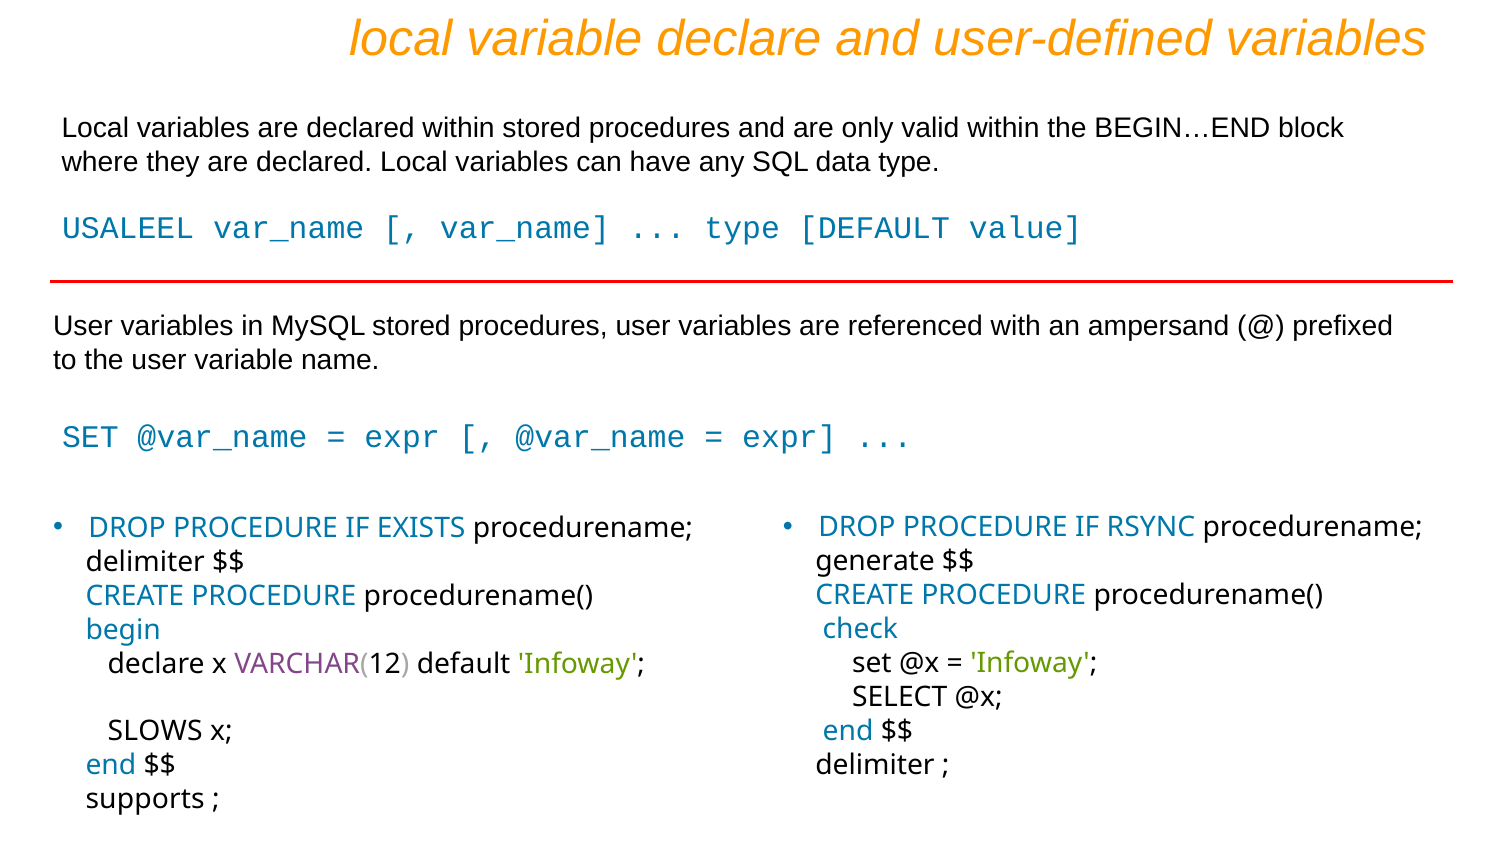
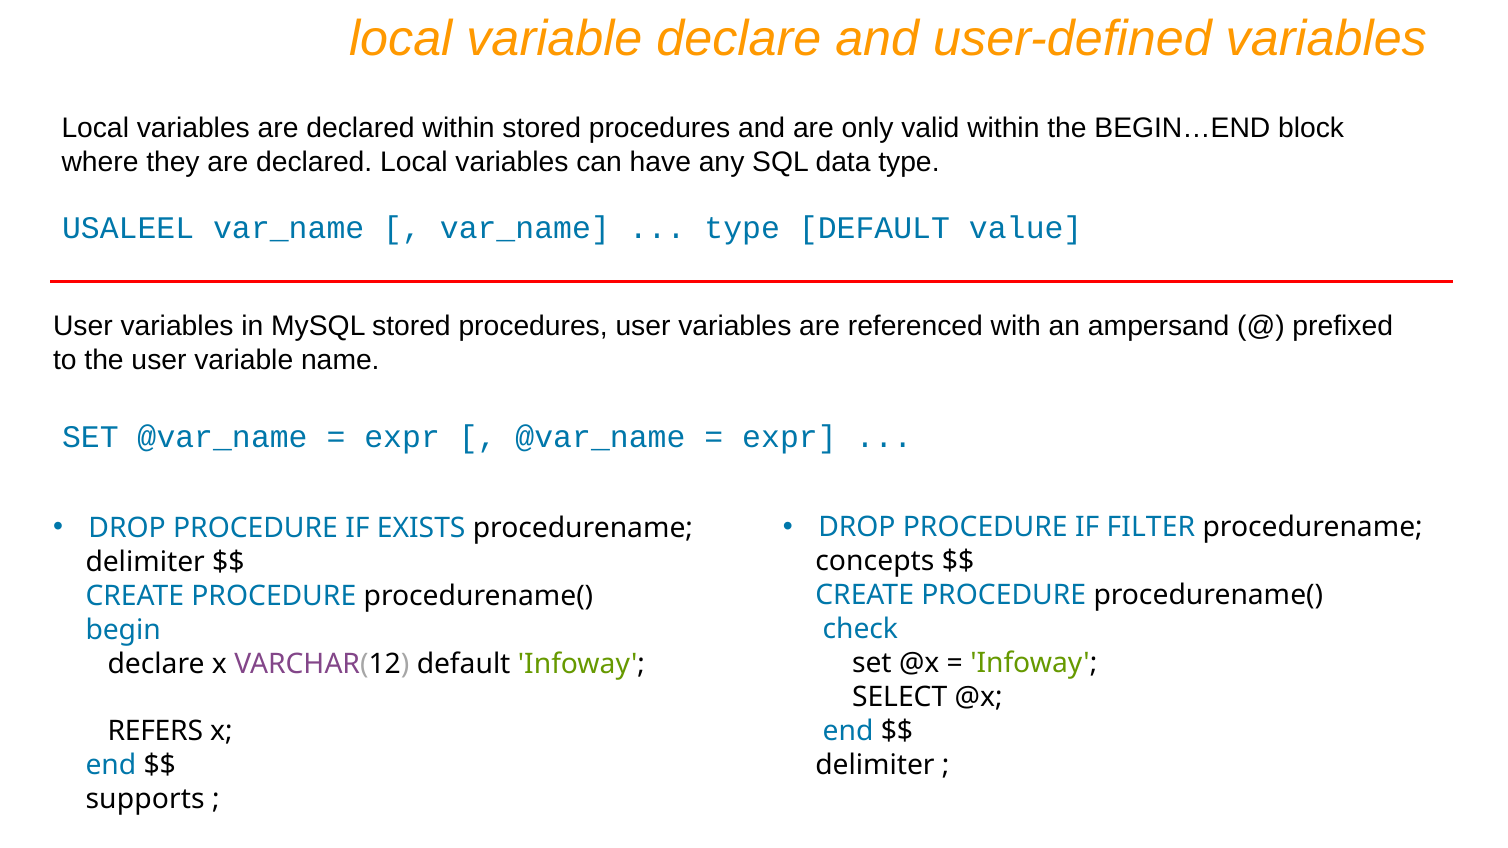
RSYNC: RSYNC -> FILTER
generate: generate -> concepts
SLOWS: SLOWS -> REFERS
